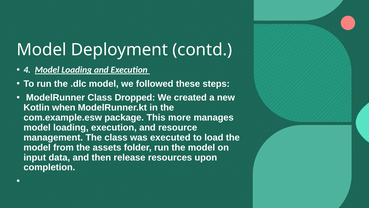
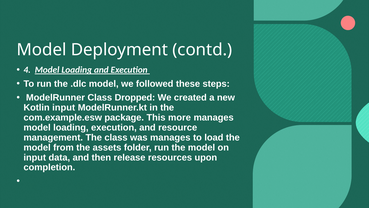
Kotlin when: when -> input
was executed: executed -> manages
